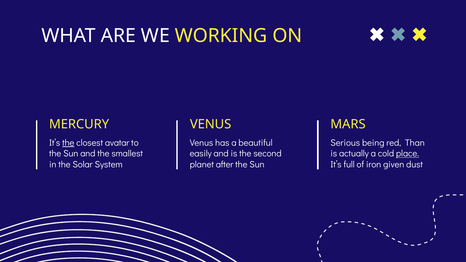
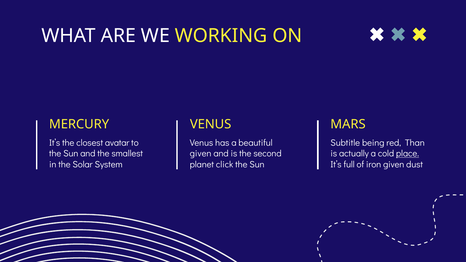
the at (68, 143) underline: present -> none
Serious: Serious -> Subtitle
easily at (201, 154): easily -> given
after: after -> click
